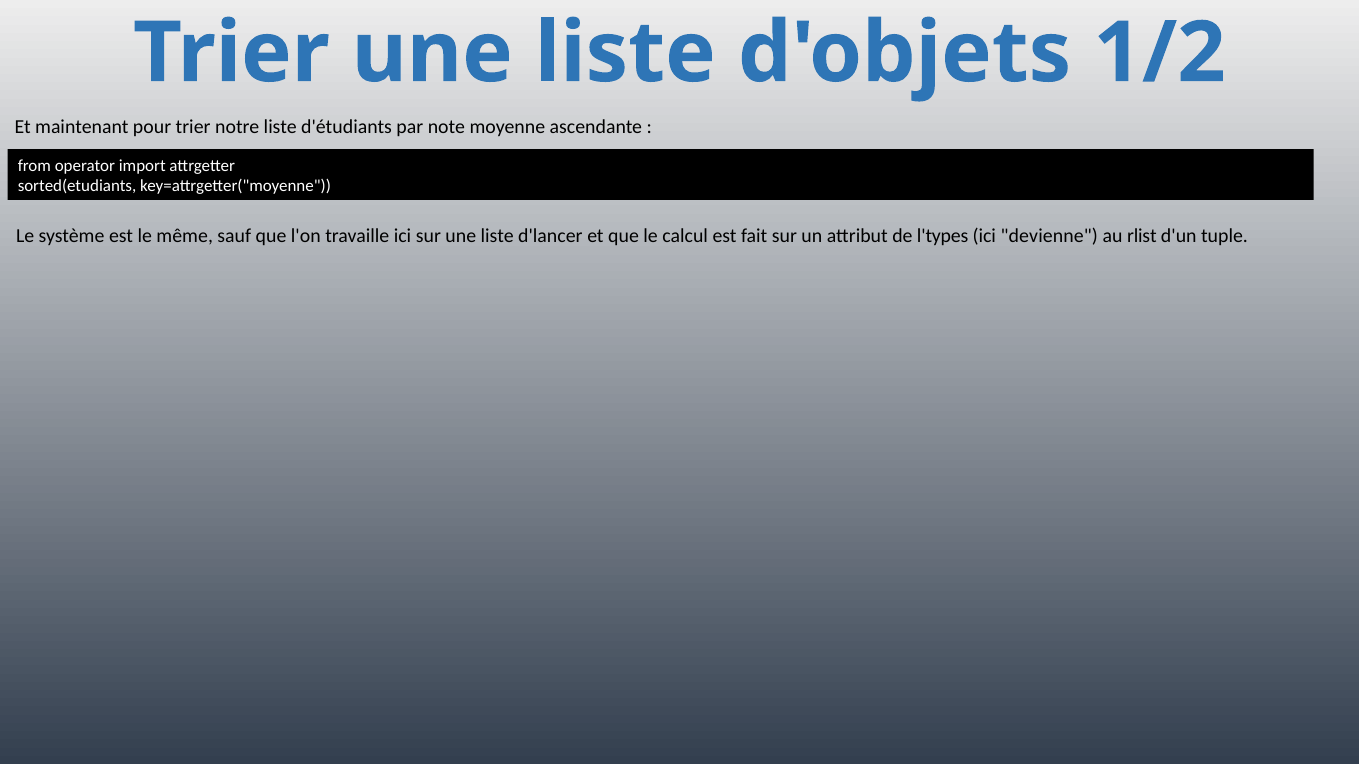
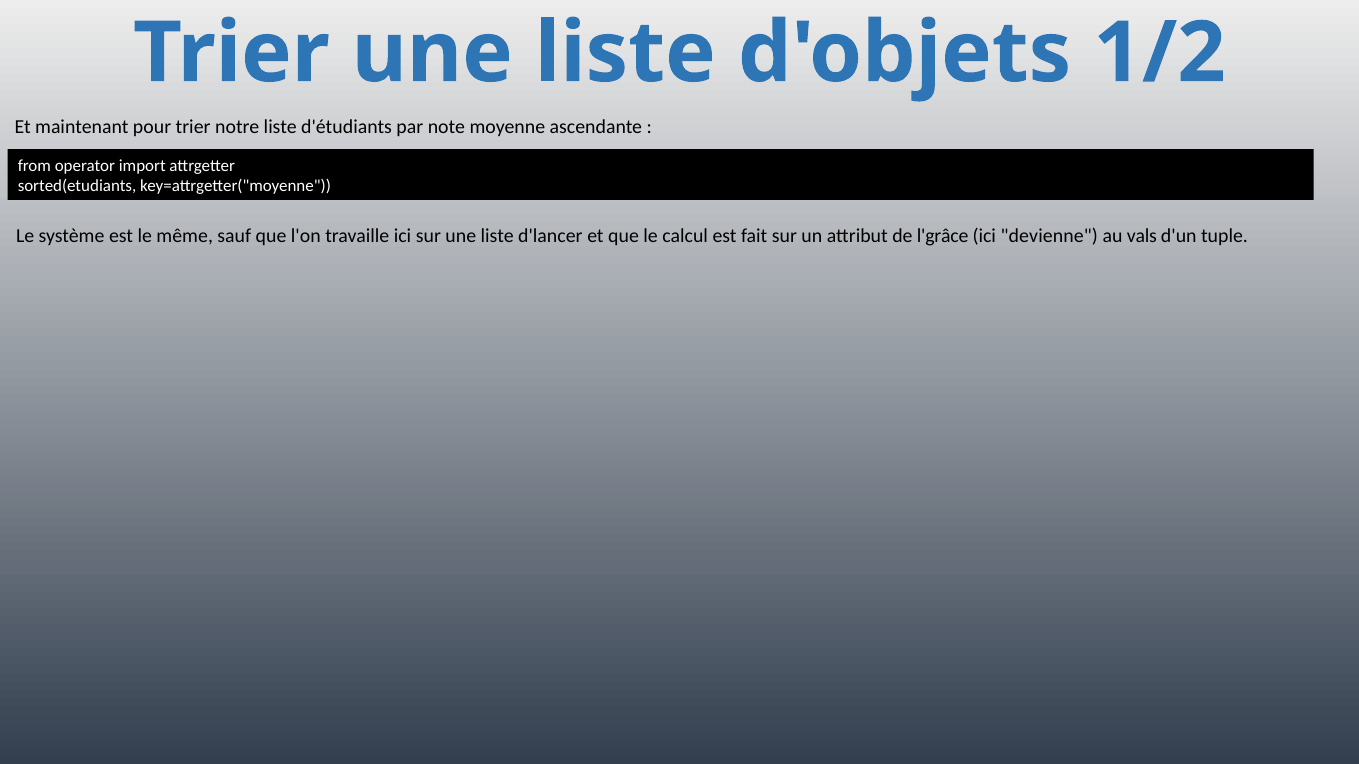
l'types: l'types -> l'grâce
rlist: rlist -> vals
